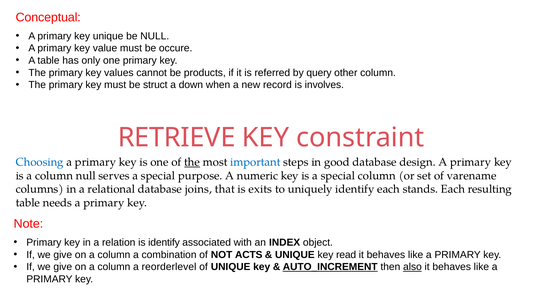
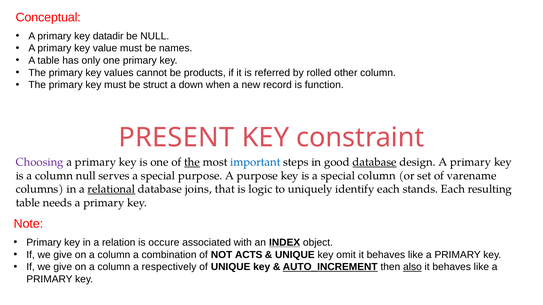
key unique: unique -> datadir
occure: occure -> names
query: query -> rolled
involves: involves -> function
RETRIEVE: RETRIEVE -> PRESENT
Choosing colour: blue -> purple
database at (375, 162) underline: none -> present
A numeric: numeric -> purpose
relational underline: none -> present
exits: exits -> logic
is identify: identify -> occure
INDEX underline: none -> present
read: read -> omit
reorderlevel: reorderlevel -> respectively
